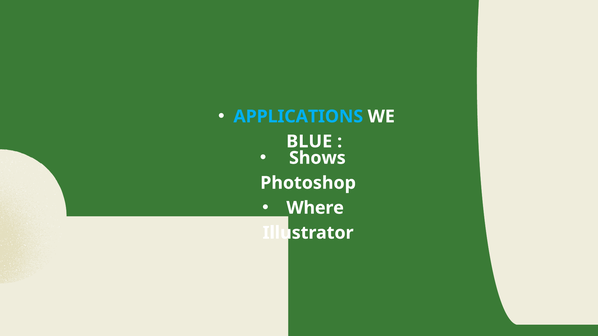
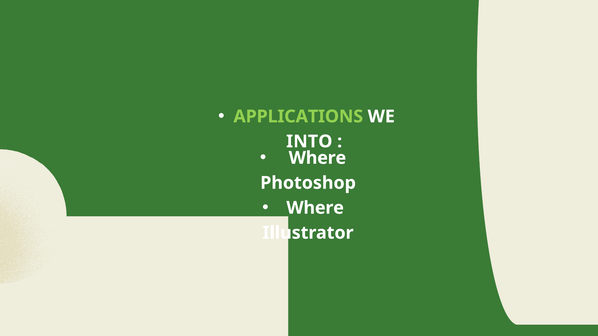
APPLICATIONS colour: light blue -> light green
BLUE: BLUE -> INTO
Shows at (317, 158): Shows -> Where
